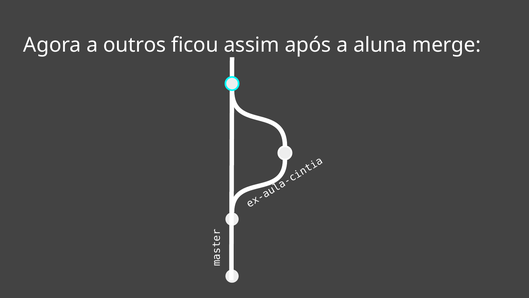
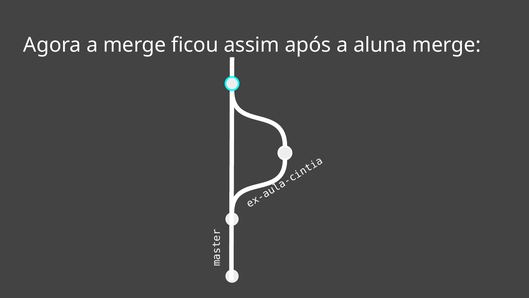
a outros: outros -> merge
